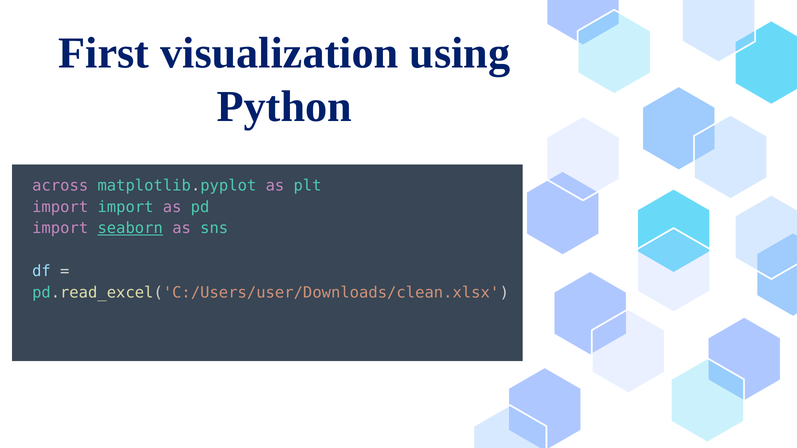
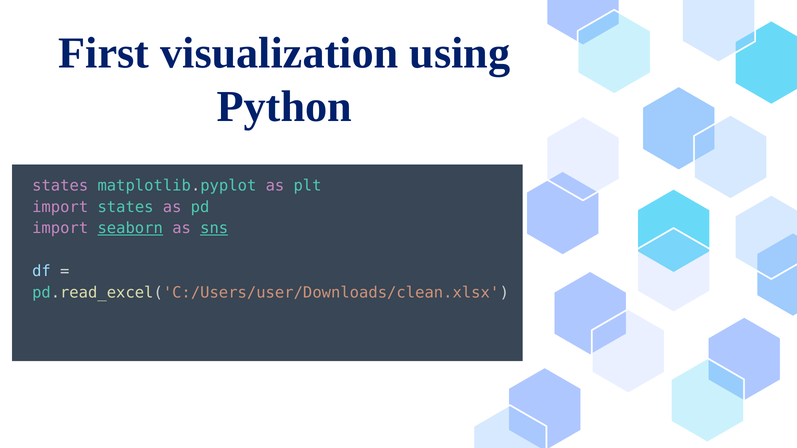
across at (60, 186): across -> states
import import: import -> states
sns underline: none -> present
